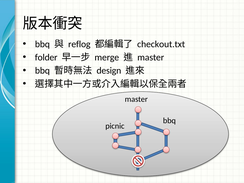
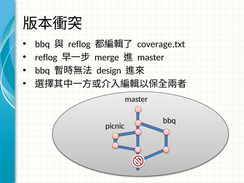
checkout.txt: checkout.txt -> coverage.txt
folder at (46, 57): folder -> reflog
